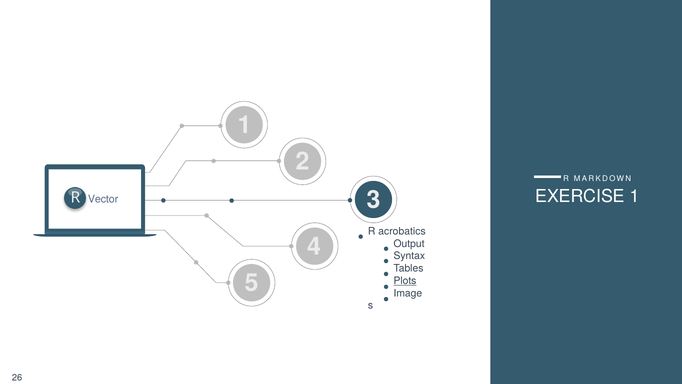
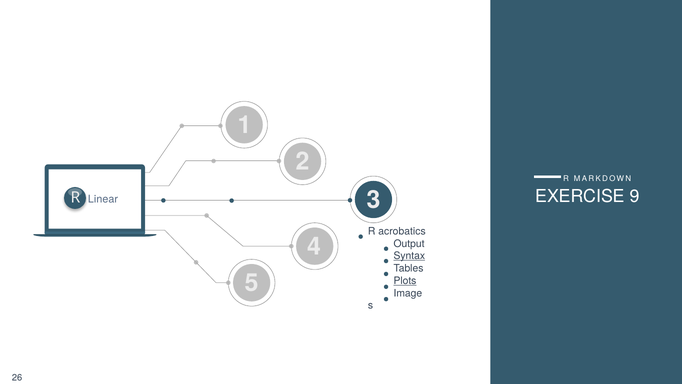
EXERCISE 1: 1 -> 9
Vector: Vector -> Linear
Syntax underline: none -> present
